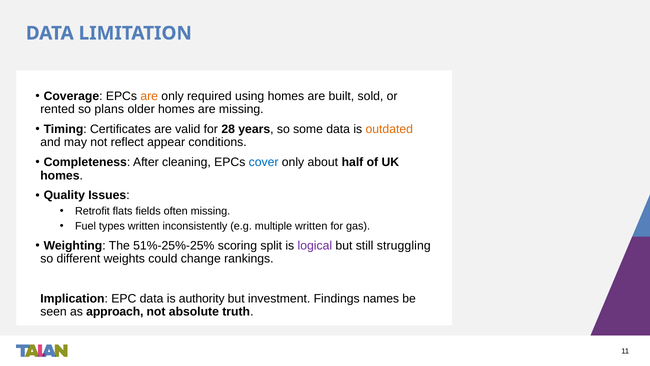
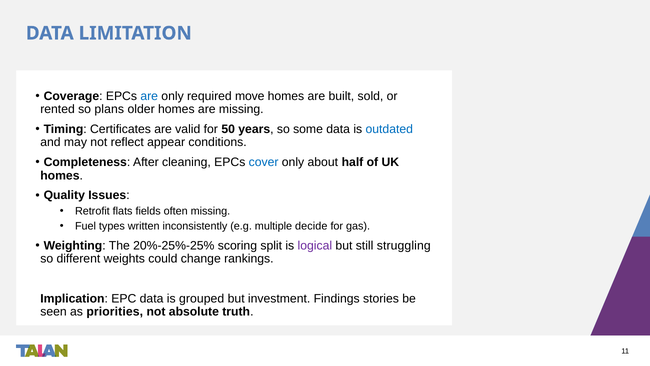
are at (149, 96) colour: orange -> blue
using: using -> move
28: 28 -> 50
outdated colour: orange -> blue
multiple written: written -> decide
51%-25%-25%: 51%-25%-25% -> 20%-25%-25%
authority: authority -> grouped
names: names -> stories
approach: approach -> priorities
